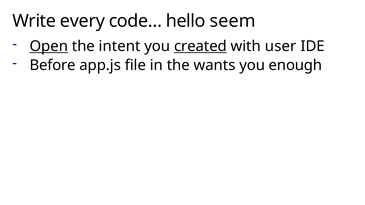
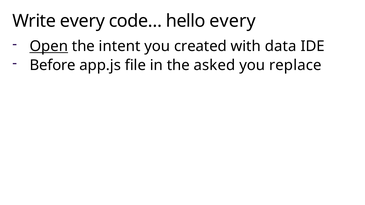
hello seem: seem -> every
created underline: present -> none
user: user -> data
wants: wants -> asked
enough: enough -> replace
